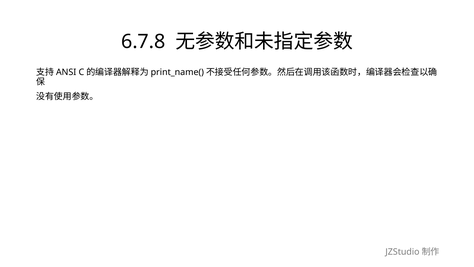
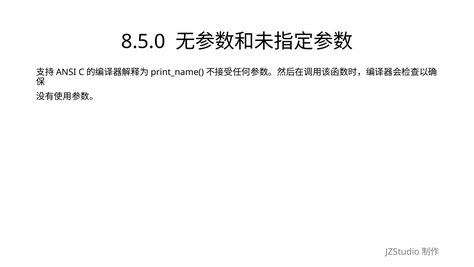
6.7.8: 6.7.8 -> 8.5.0
